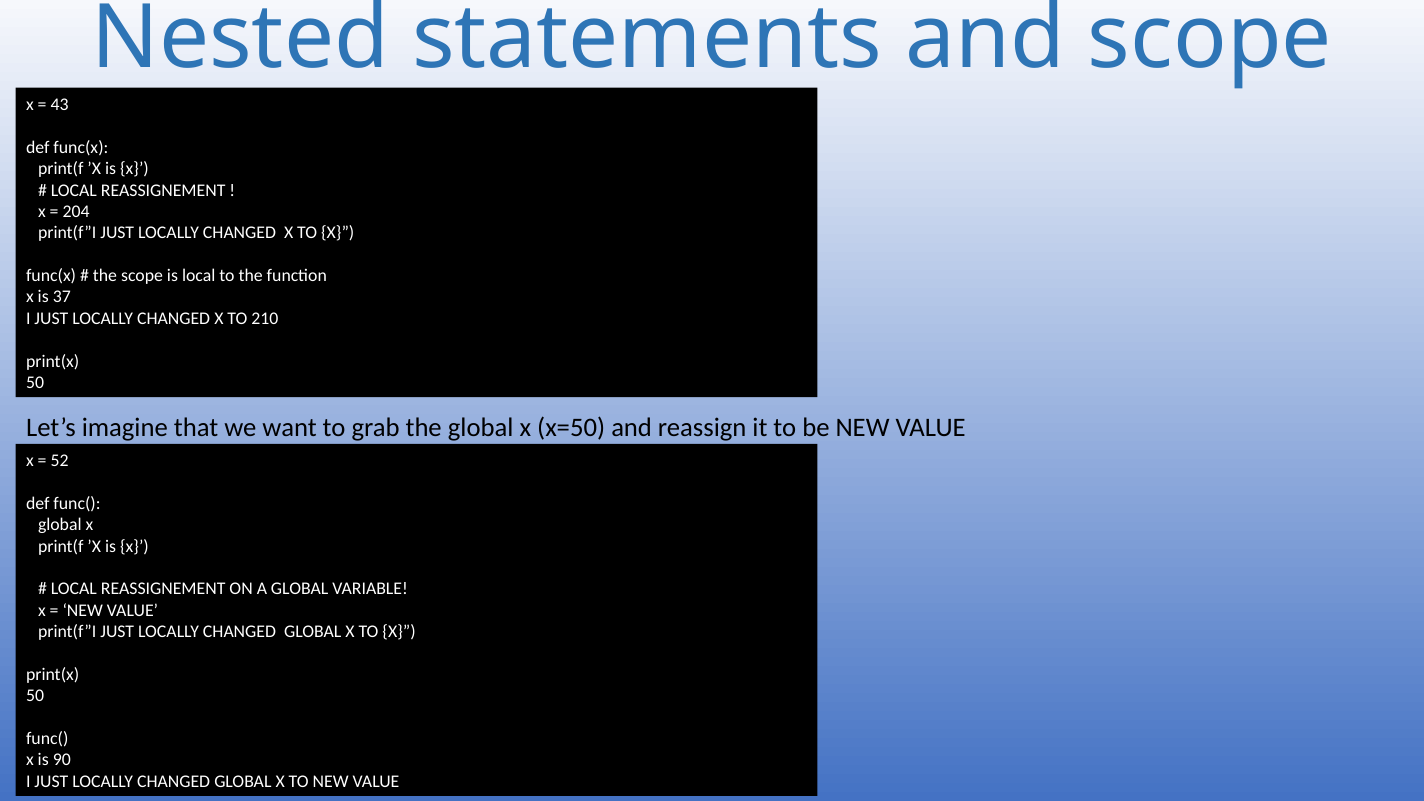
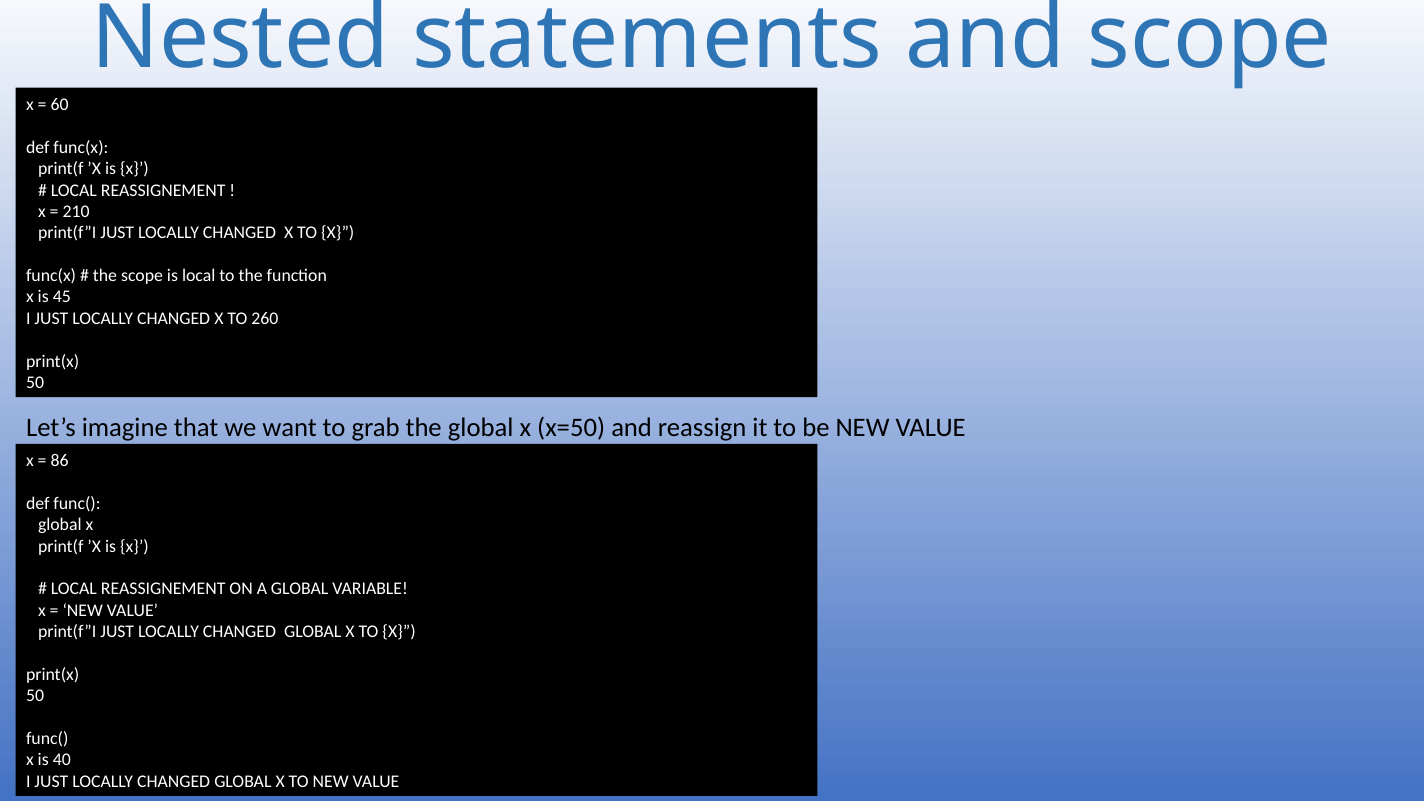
43 at (60, 105): 43 -> 60
204: 204 -> 210
37: 37 -> 45
210: 210 -> 260
52: 52 -> 86
90: 90 -> 40
